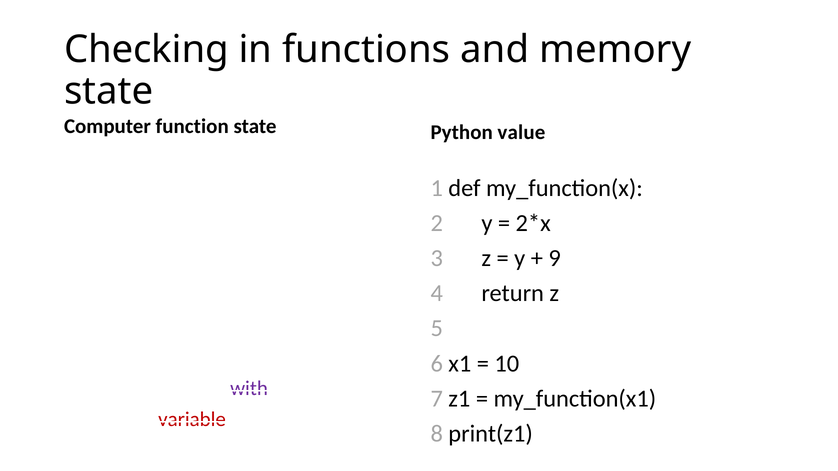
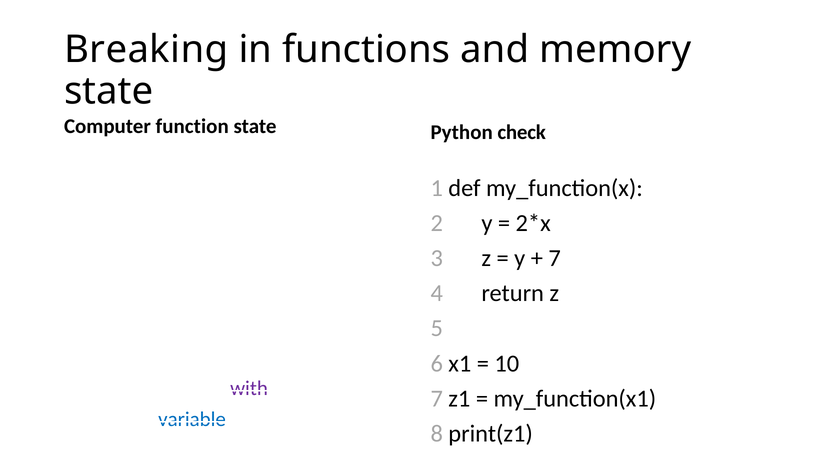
Checking: Checking -> Breaking
Python value: value -> check
9 at (555, 259): 9 -> 7
variable at (192, 420) colour: red -> blue
